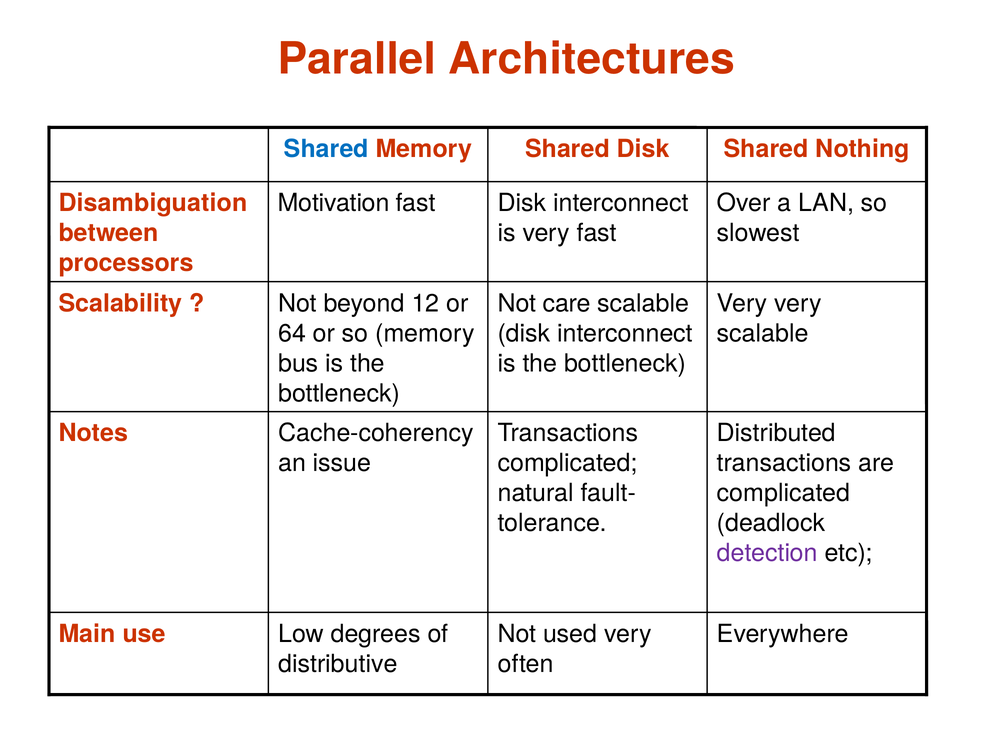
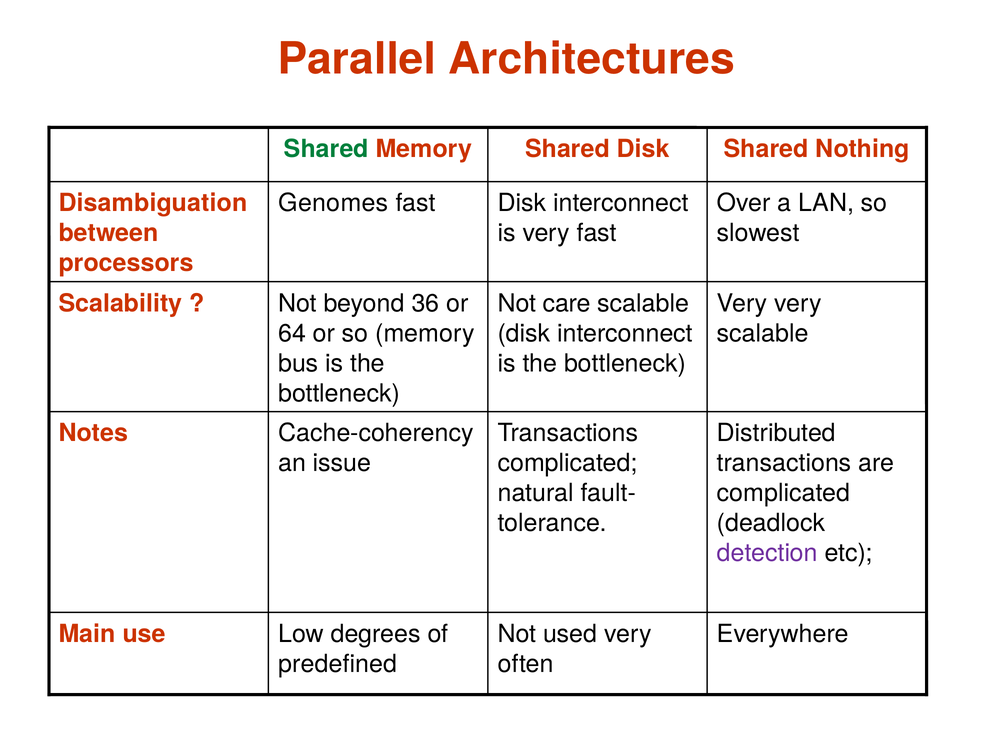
Shared at (326, 149) colour: blue -> green
Motivation: Motivation -> Genomes
12: 12 -> 36
distributive: distributive -> predefined
